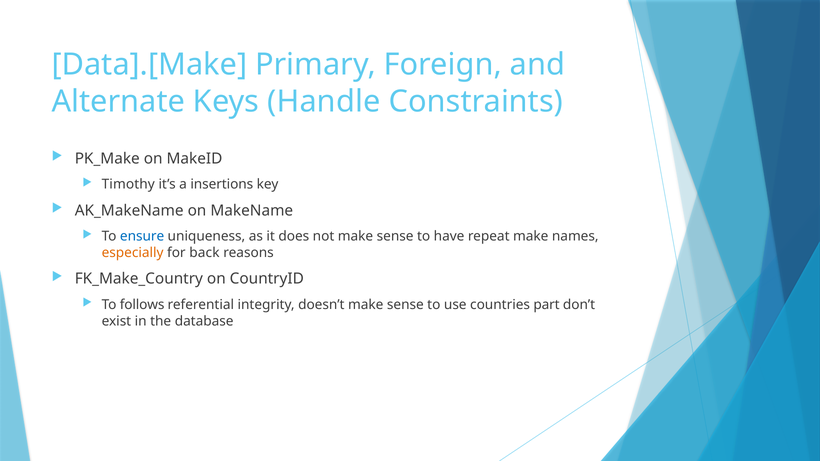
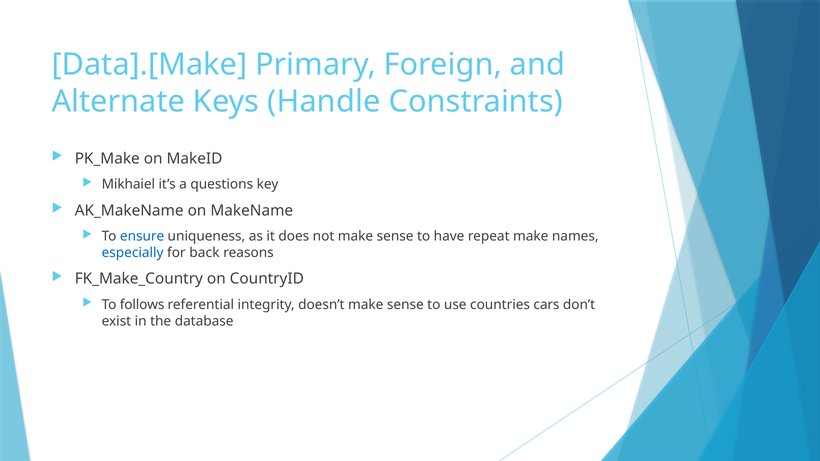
Timothy: Timothy -> Mikhaiel
insertions: insertions -> questions
especially colour: orange -> blue
part: part -> cars
